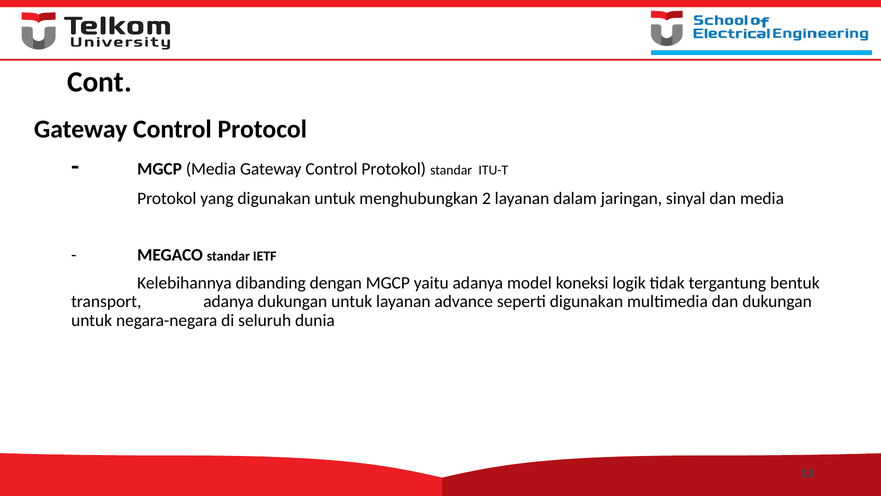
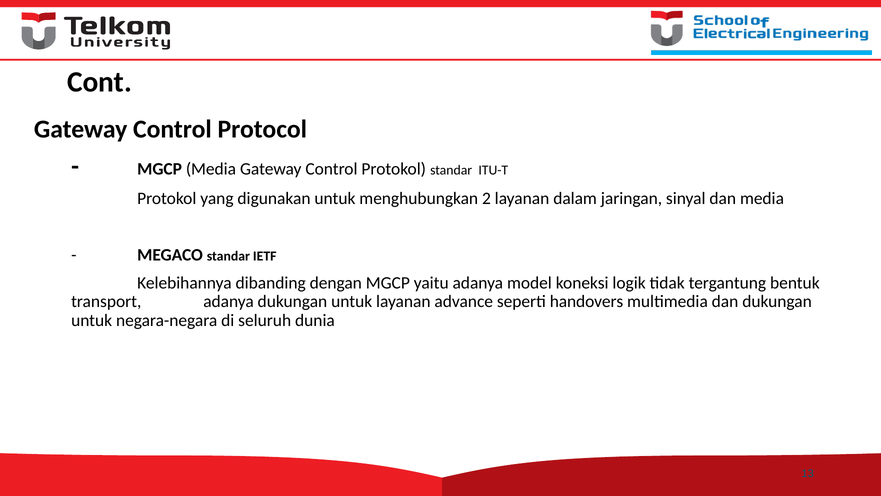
seperti digunakan: digunakan -> handovers
